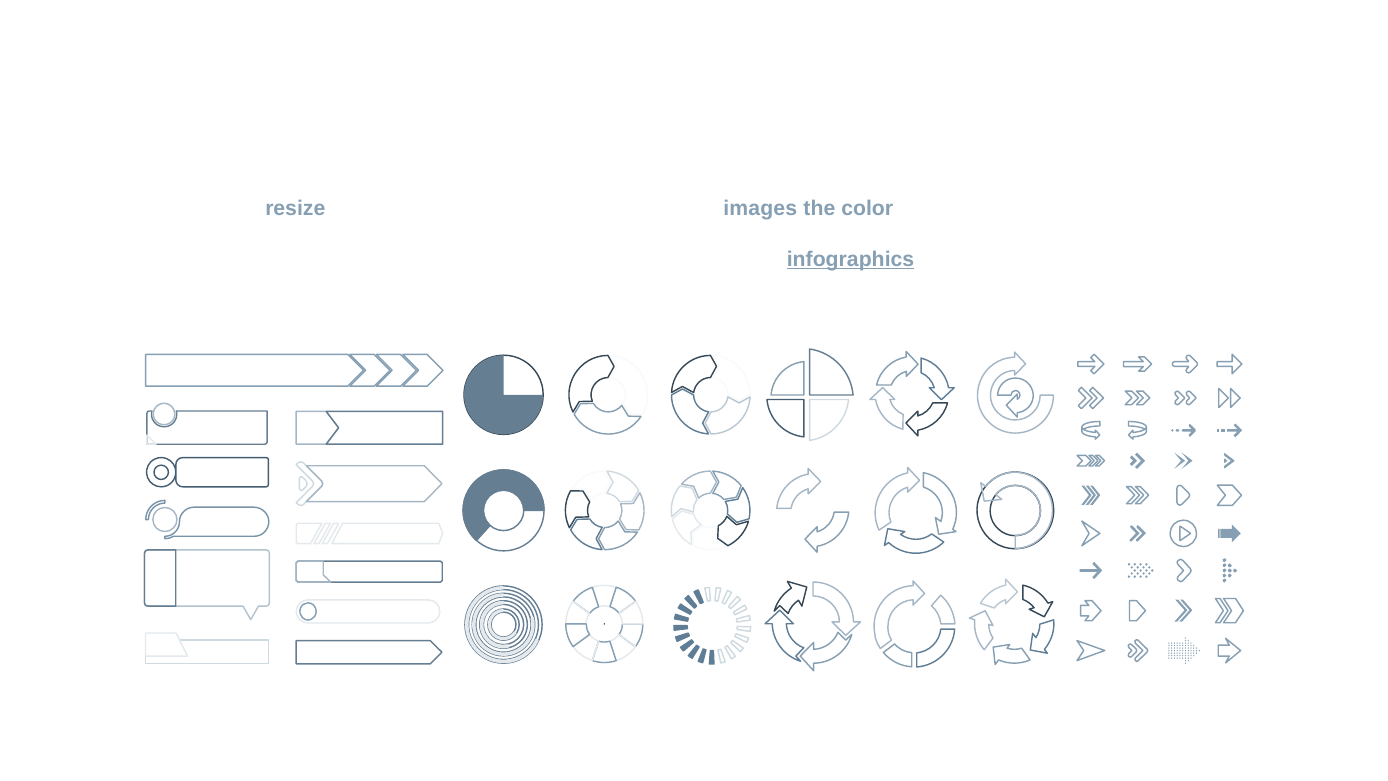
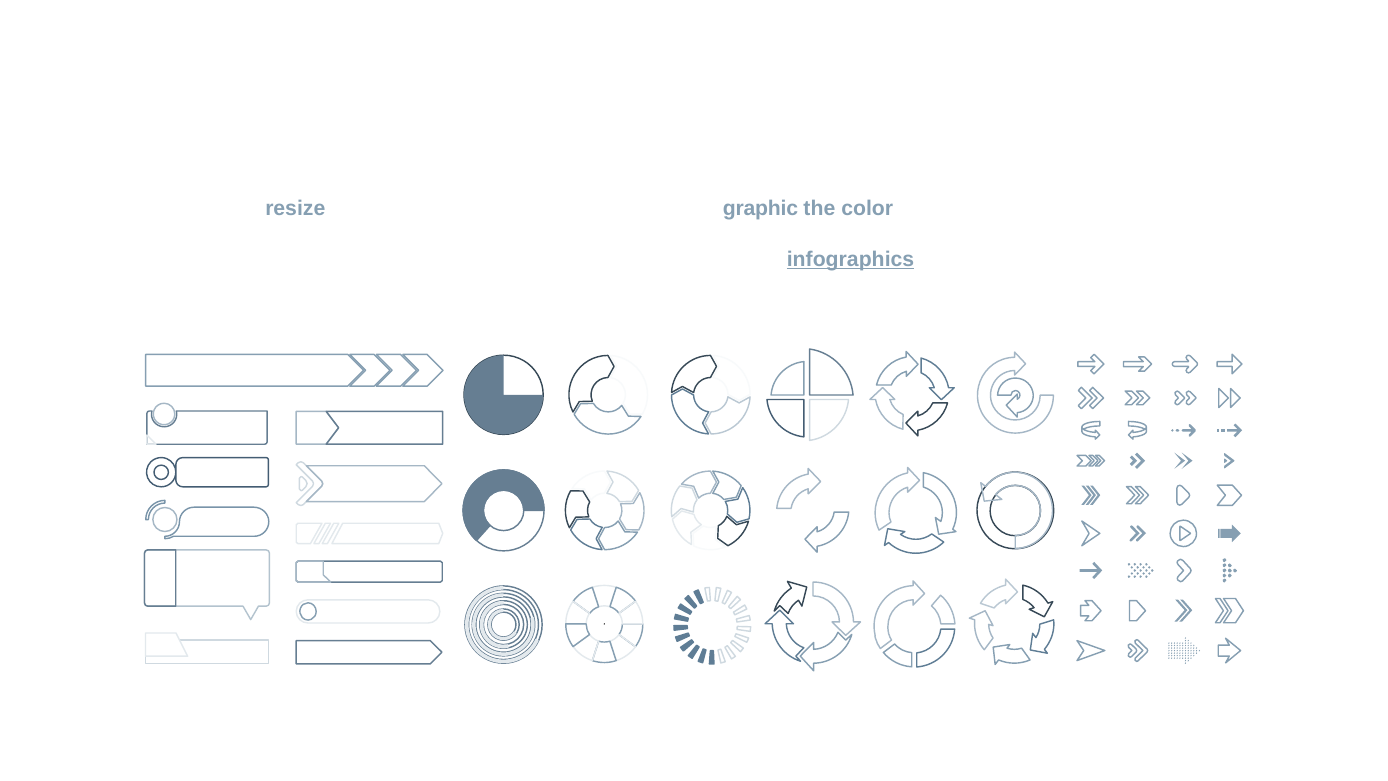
To images: images -> graphic
